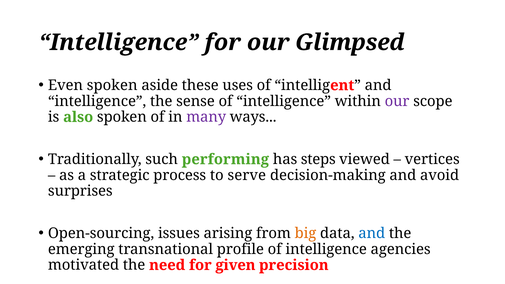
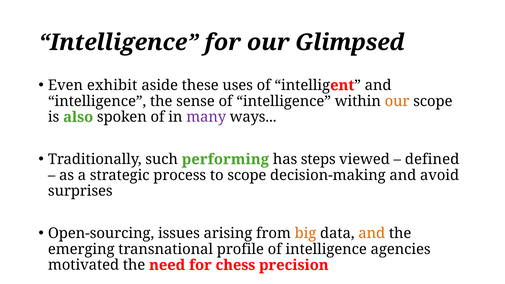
Even spoken: spoken -> exhibit
our at (397, 101) colour: purple -> orange
vertices: vertices -> defined
to serve: serve -> scope
and at (372, 233) colour: blue -> orange
given: given -> chess
